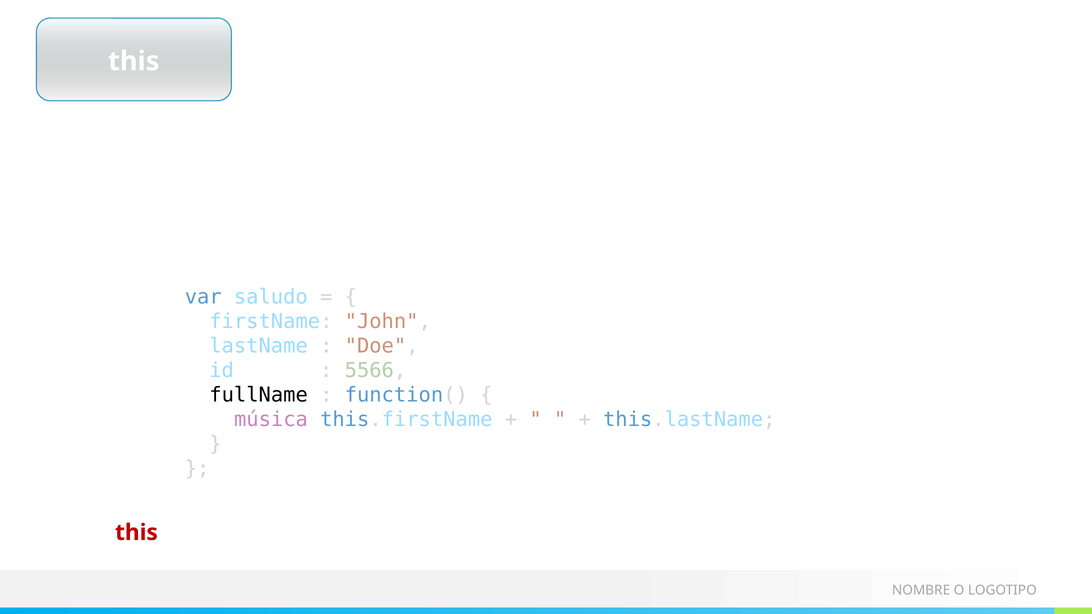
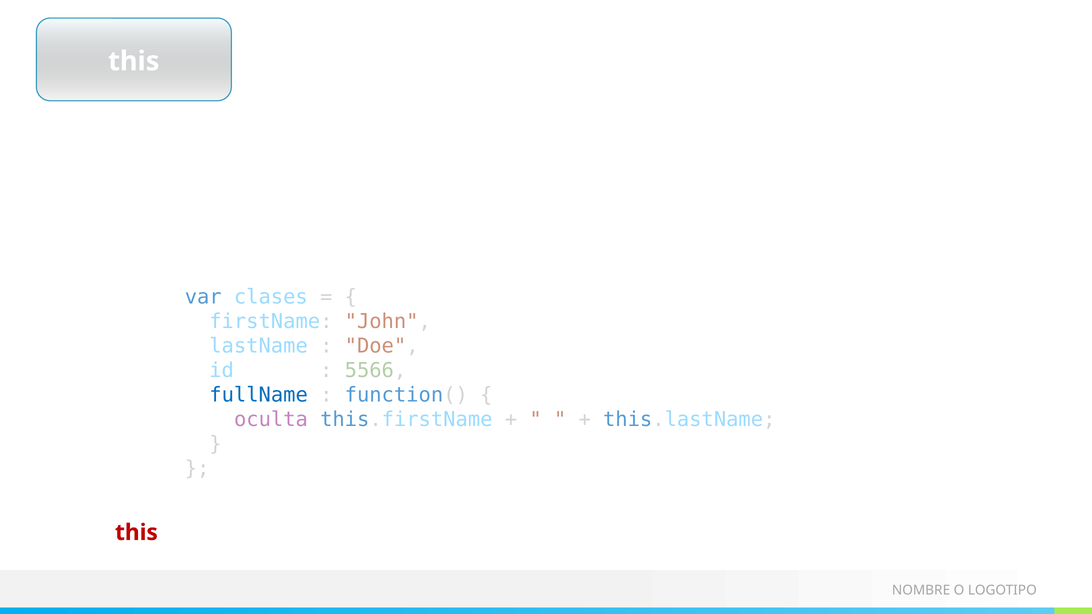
saludo: saludo -> clases
fullName at (259, 395) colour: black -> blue
música: música -> oculta
